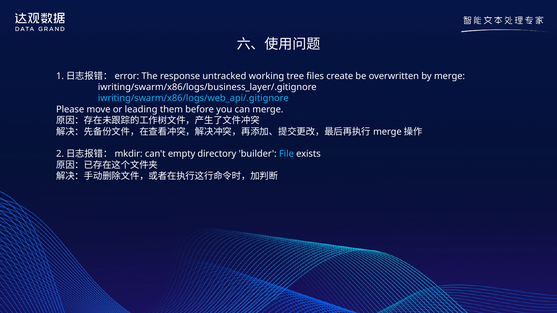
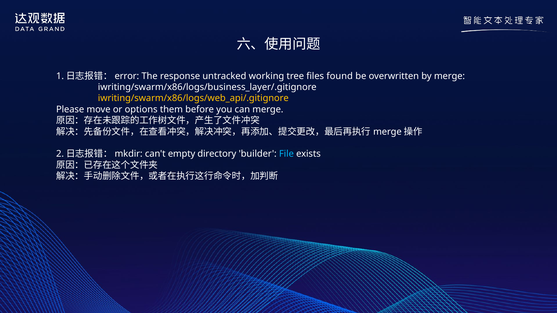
create: create -> found
iwriting/swarm/x86/logs/web_api/.gitignore colour: light blue -> yellow
leading: leading -> options
